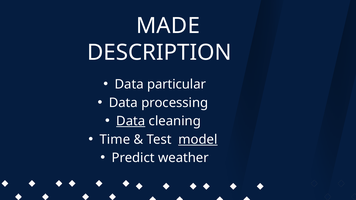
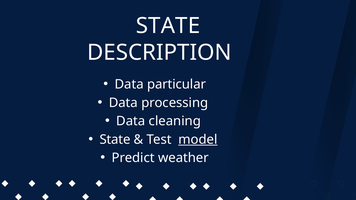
MADE at (168, 26): MADE -> STATE
Data at (131, 121) underline: present -> none
Time at (115, 140): Time -> State
